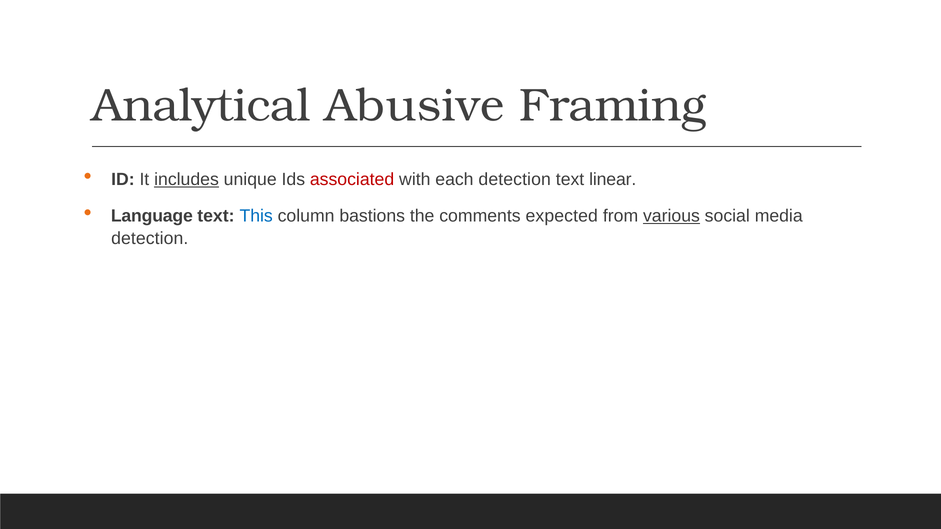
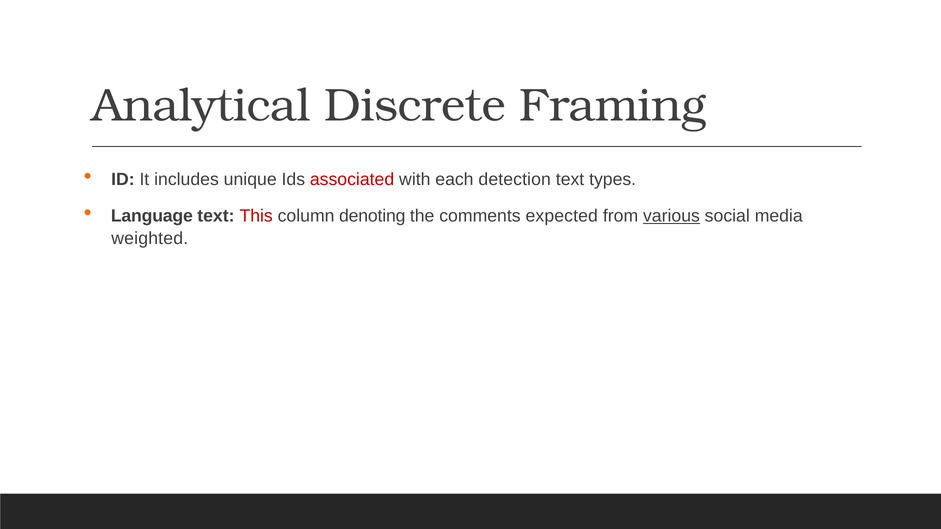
Abusive: Abusive -> Discrete
includes underline: present -> none
linear: linear -> types
This colour: blue -> red
bastions: bastions -> denoting
detection at (150, 239): detection -> weighted
